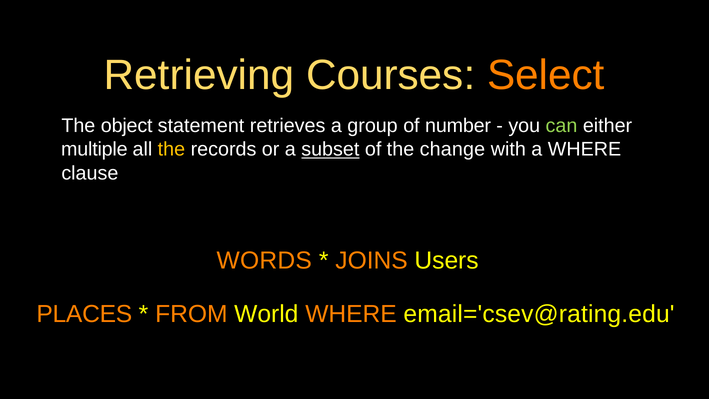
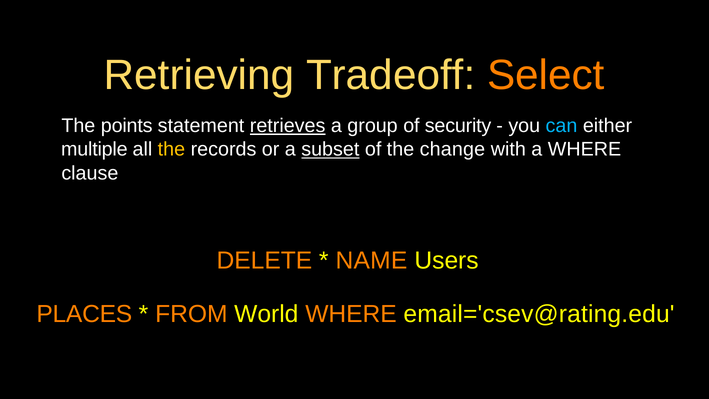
Courses: Courses -> Tradeoff
object: object -> points
retrieves underline: none -> present
number: number -> security
can colour: light green -> light blue
WORDS: WORDS -> DELETE
JOINS: JOINS -> NAME
